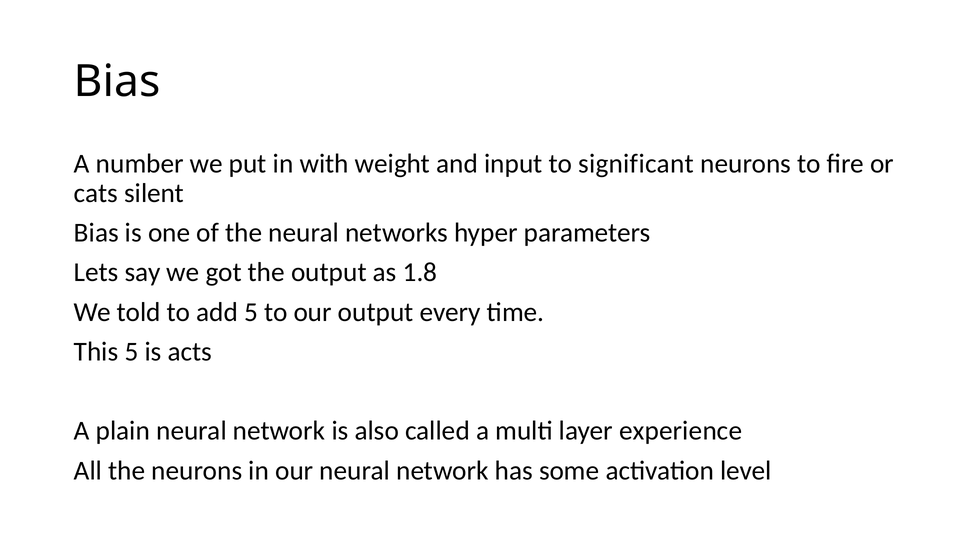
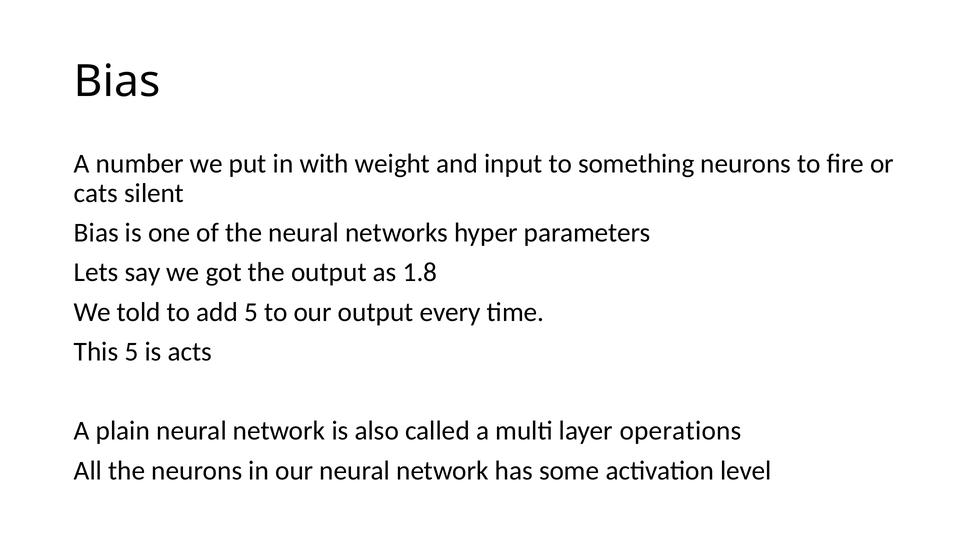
significant: significant -> something
experience: experience -> operations
